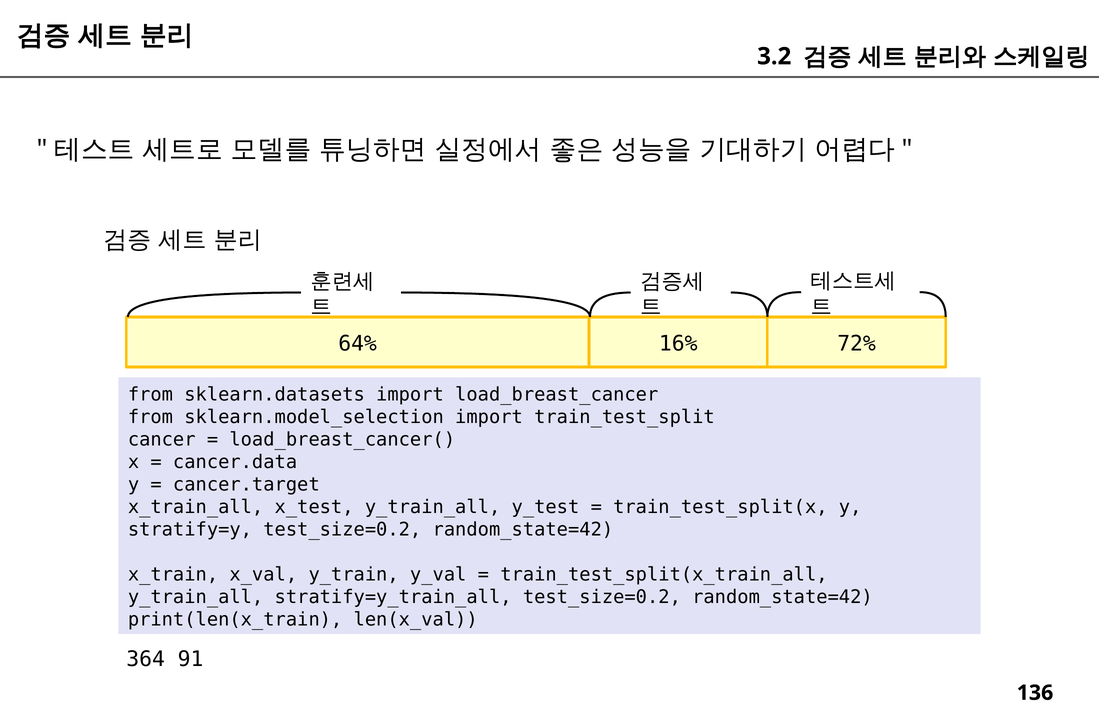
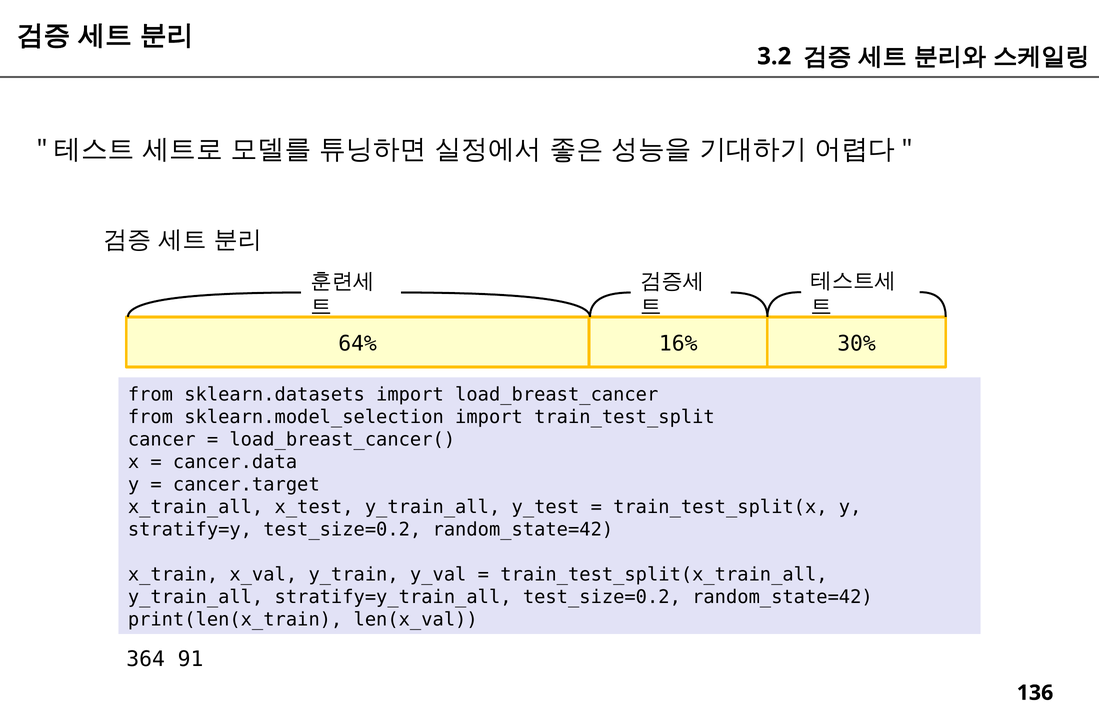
72%: 72% -> 30%
